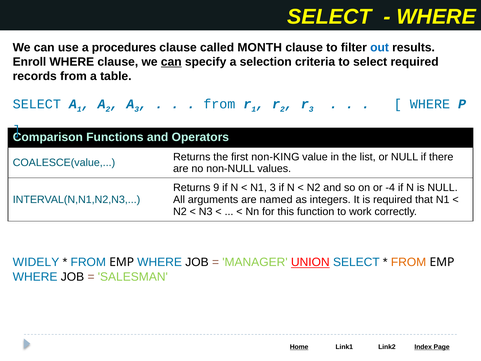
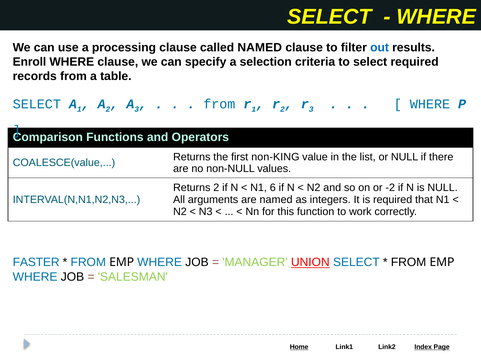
procedures: procedures -> processing
called MONTH: MONTH -> NAMED
can at (171, 62) underline: present -> none
Returns 9: 9 -> 2
N1 3: 3 -> 6
-4: -4 -> -2
WIDELY: WIDELY -> FASTER
FROM at (409, 262) colour: orange -> black
